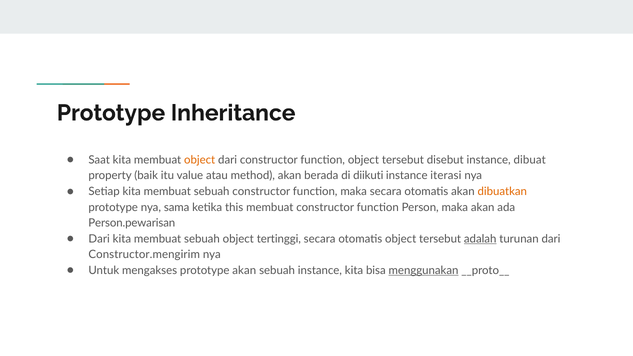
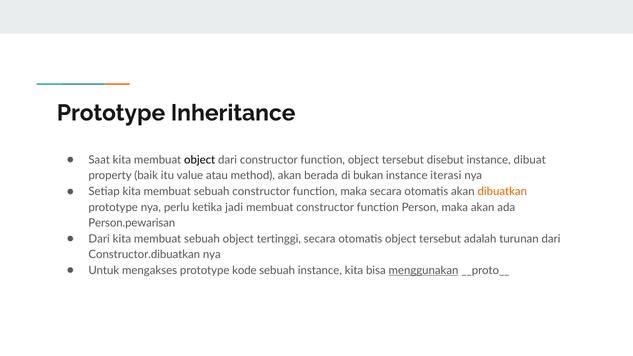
object at (200, 160) colour: orange -> black
diikuti: diikuti -> bukan
sama: sama -> perlu
this: this -> jadi
adalah underline: present -> none
Constructor.mengirim: Constructor.mengirim -> Constructor.dibuatkan
prototype akan: akan -> kode
